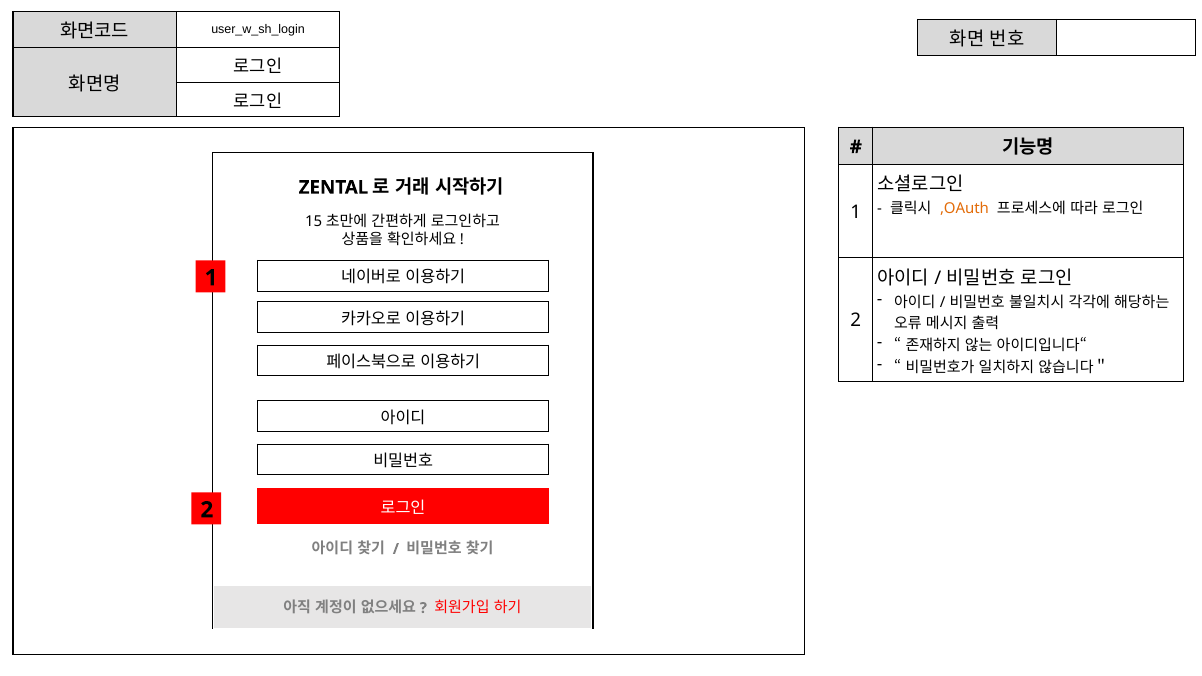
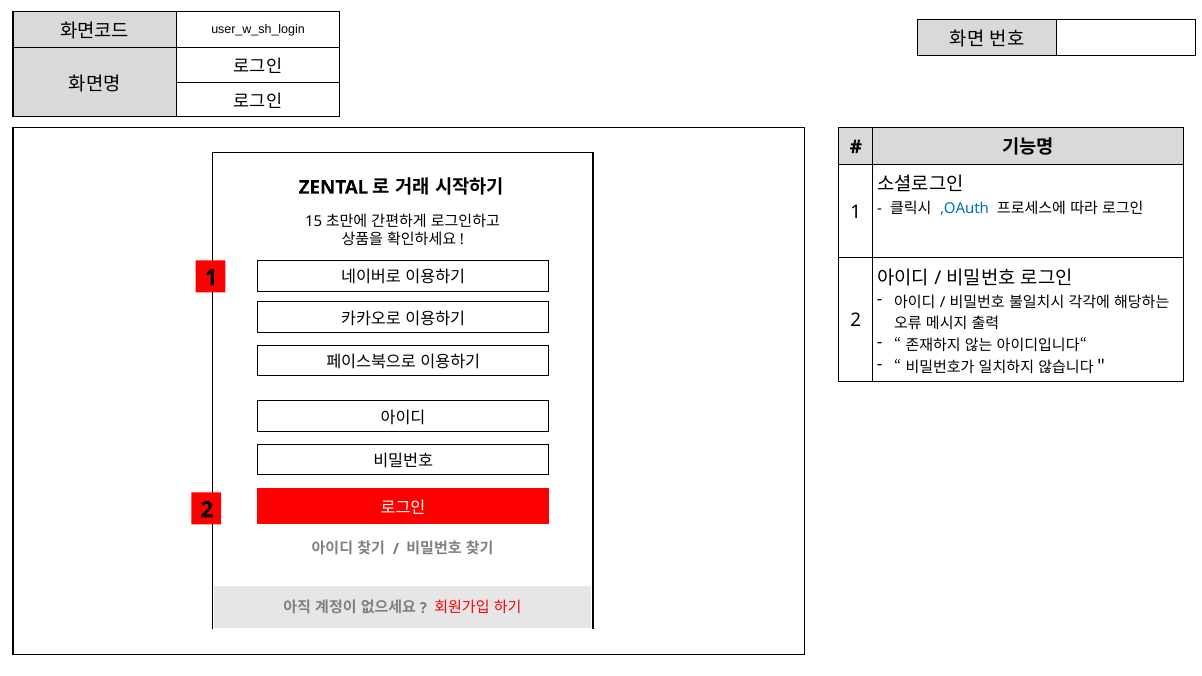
,OAuth colour: orange -> blue
